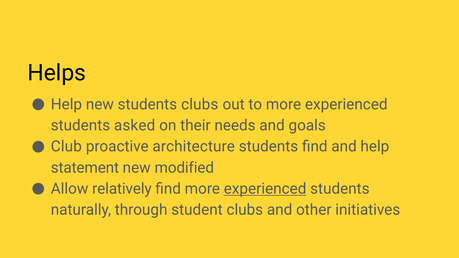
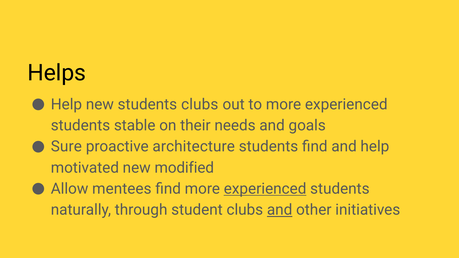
asked: asked -> stable
Club: Club -> Sure
statement: statement -> motivated
relatively: relatively -> mentees
and at (280, 210) underline: none -> present
